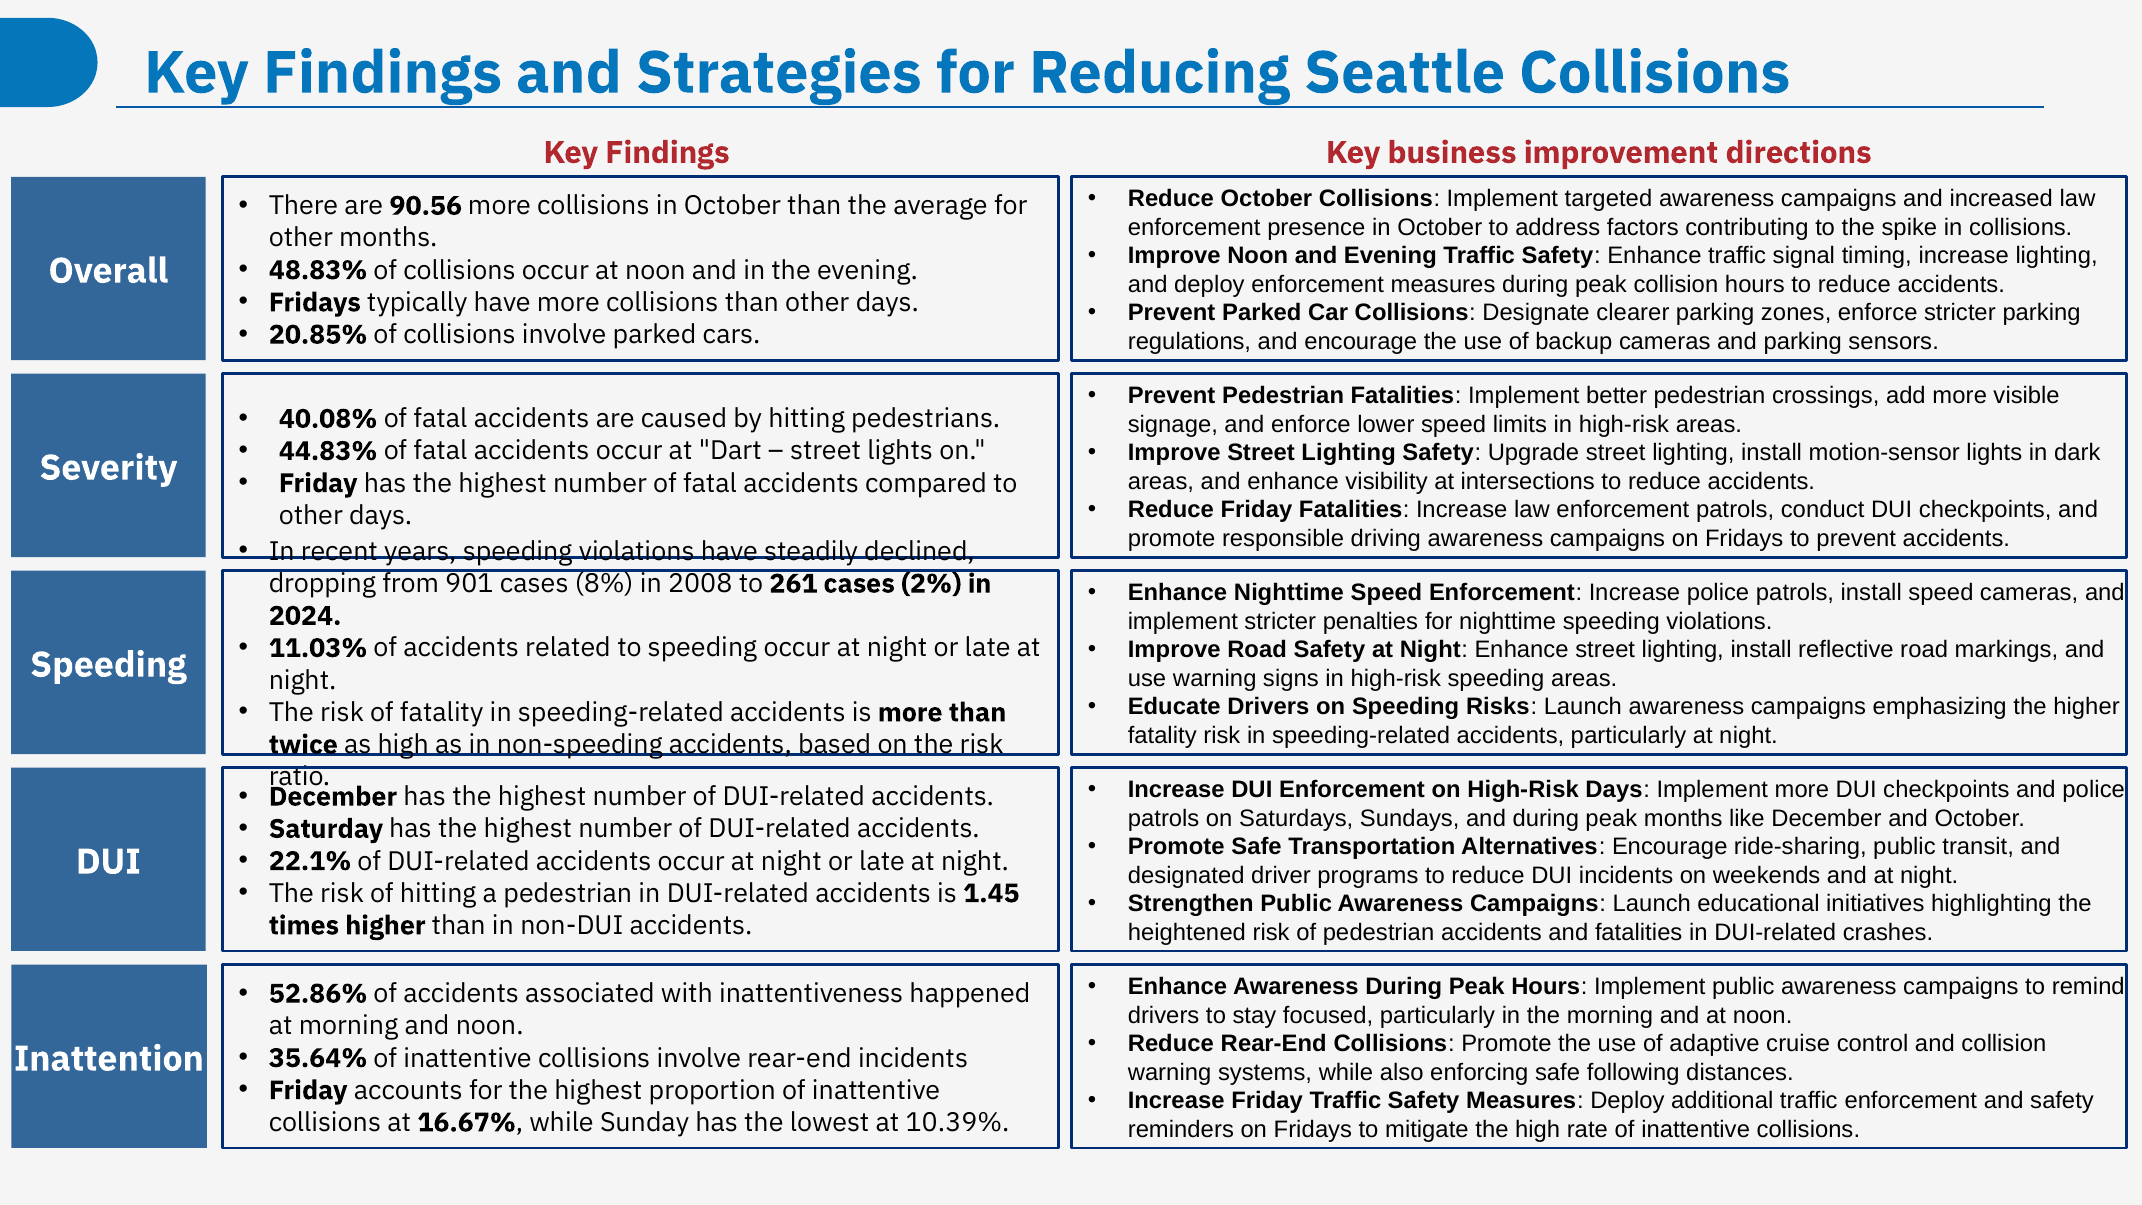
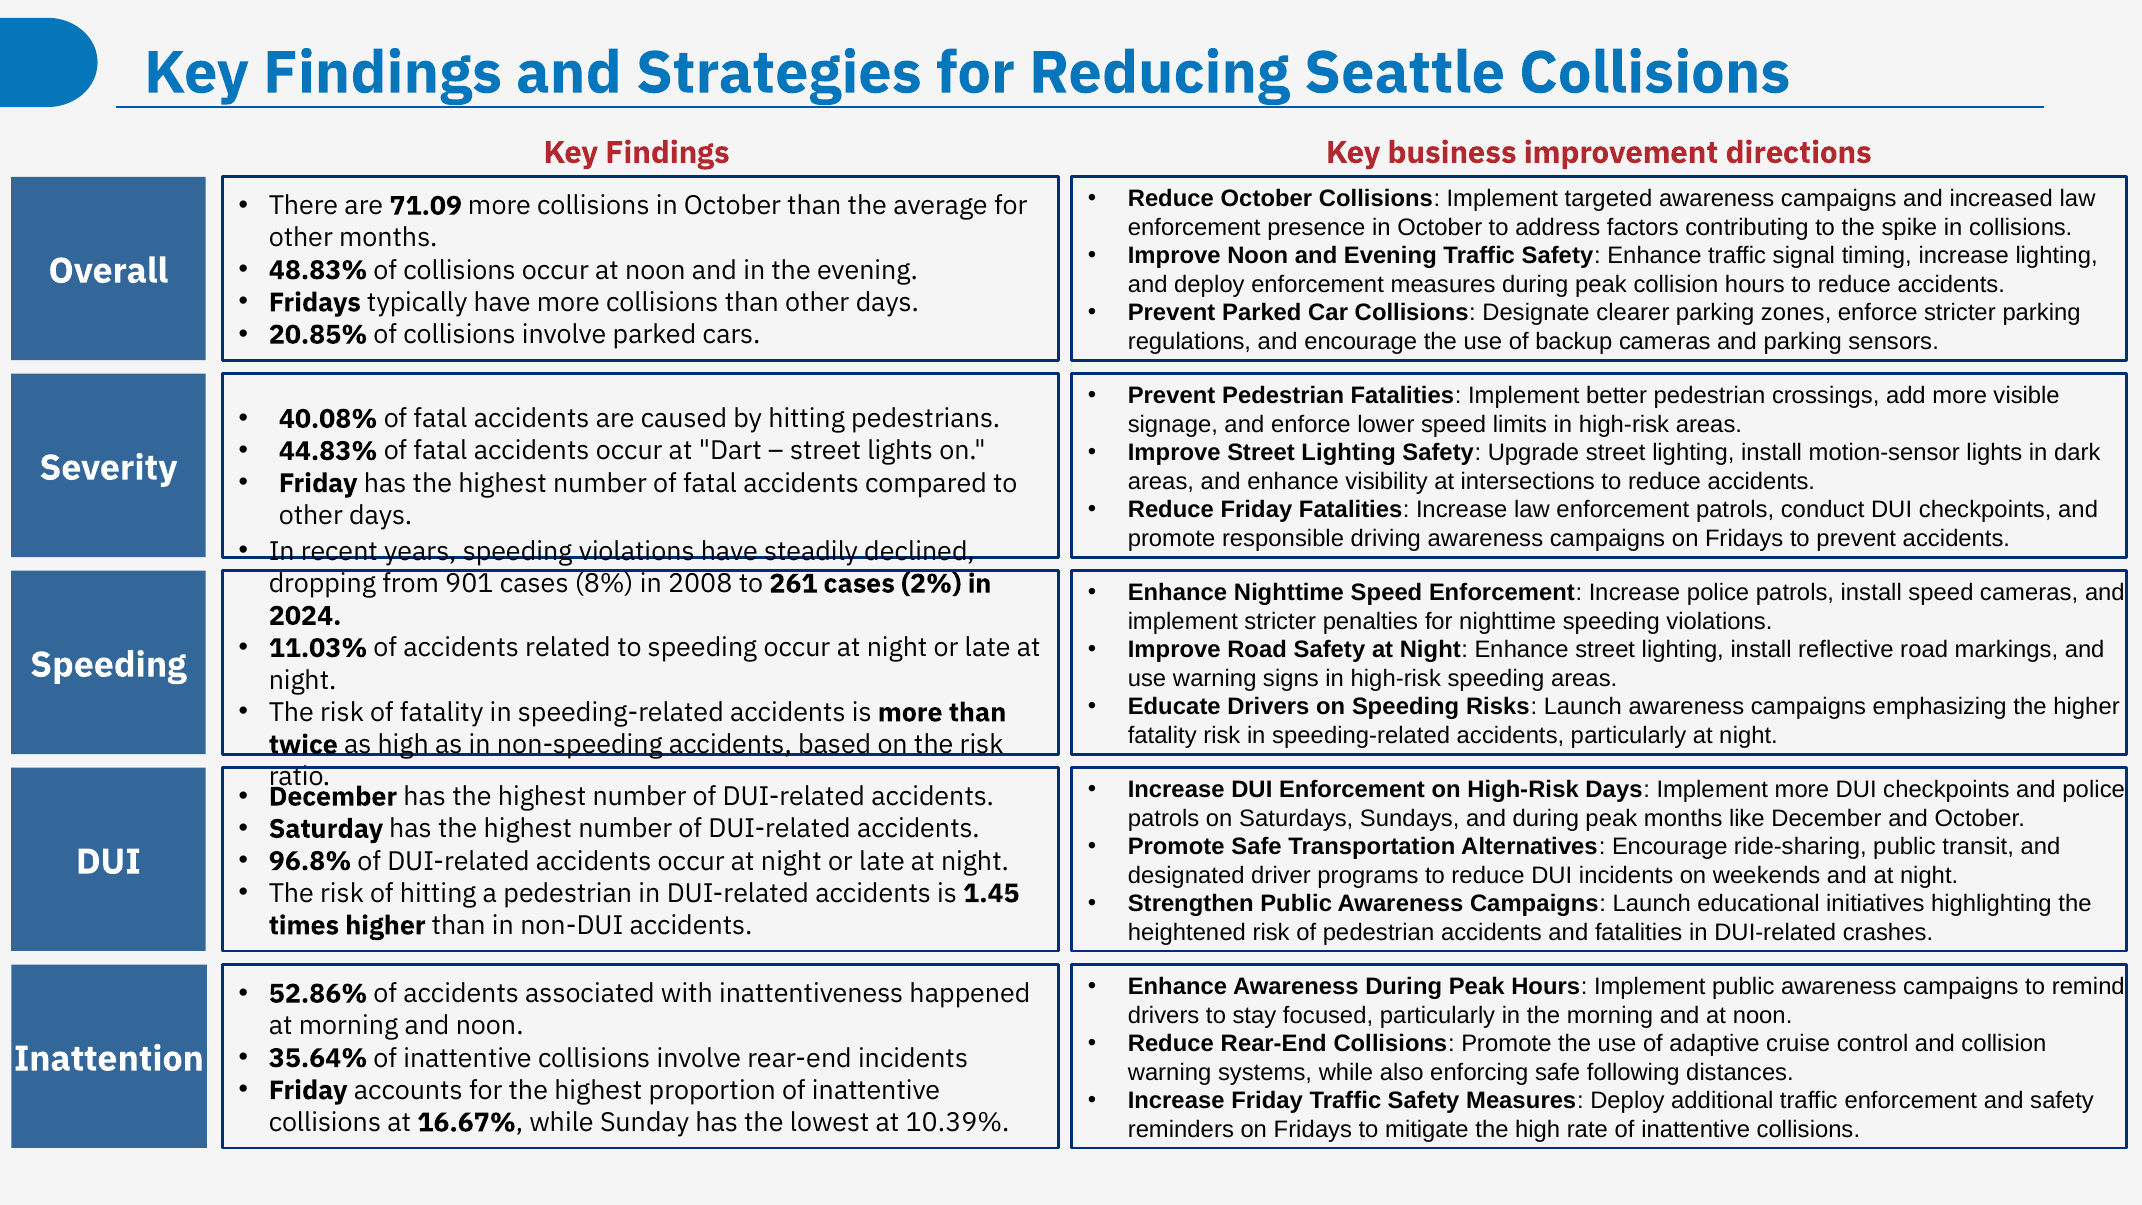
90.56: 90.56 -> 71.09
22.1%: 22.1% -> 96.8%
